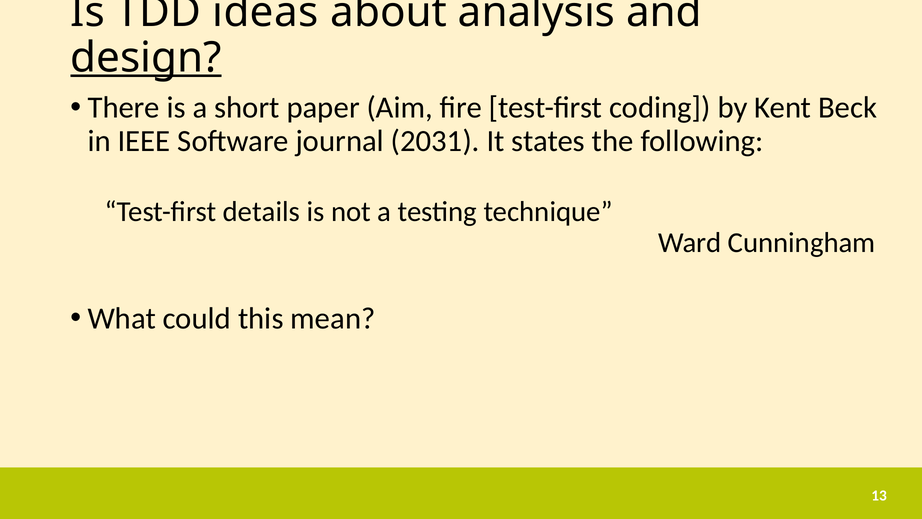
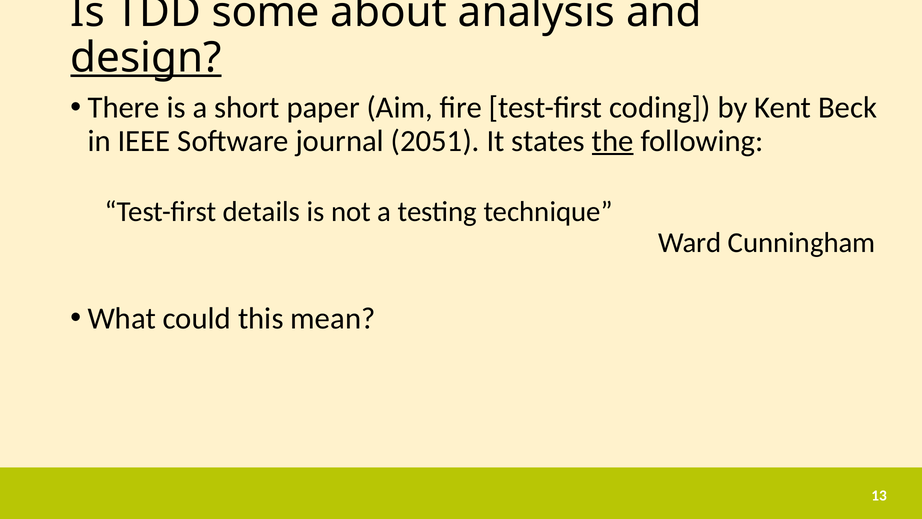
ideas: ideas -> some
2031: 2031 -> 2051
the underline: none -> present
